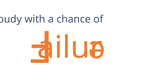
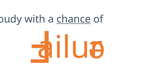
chance underline: none -> present
